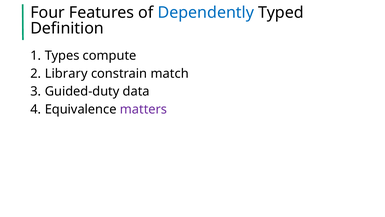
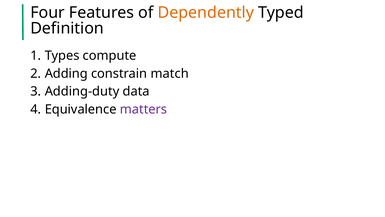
Dependently colour: blue -> orange
Library: Library -> Adding
Guided-duty: Guided-duty -> Adding-duty
